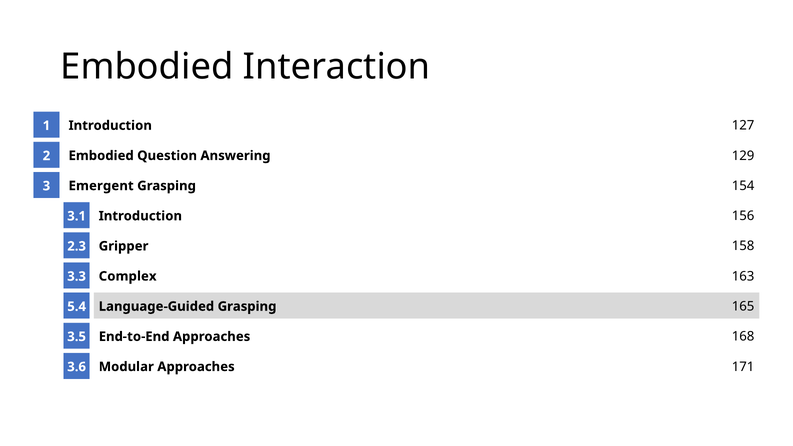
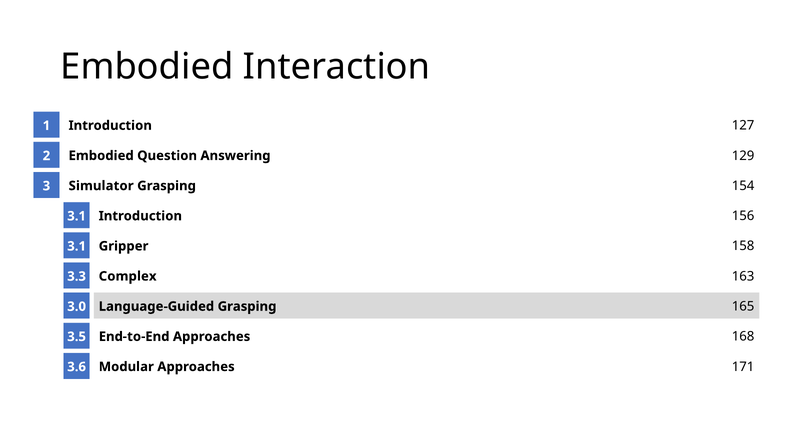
Emergent: Emergent -> Simulator
2.3 at (77, 246): 2.3 -> 3.1
5.4: 5.4 -> 3.0
